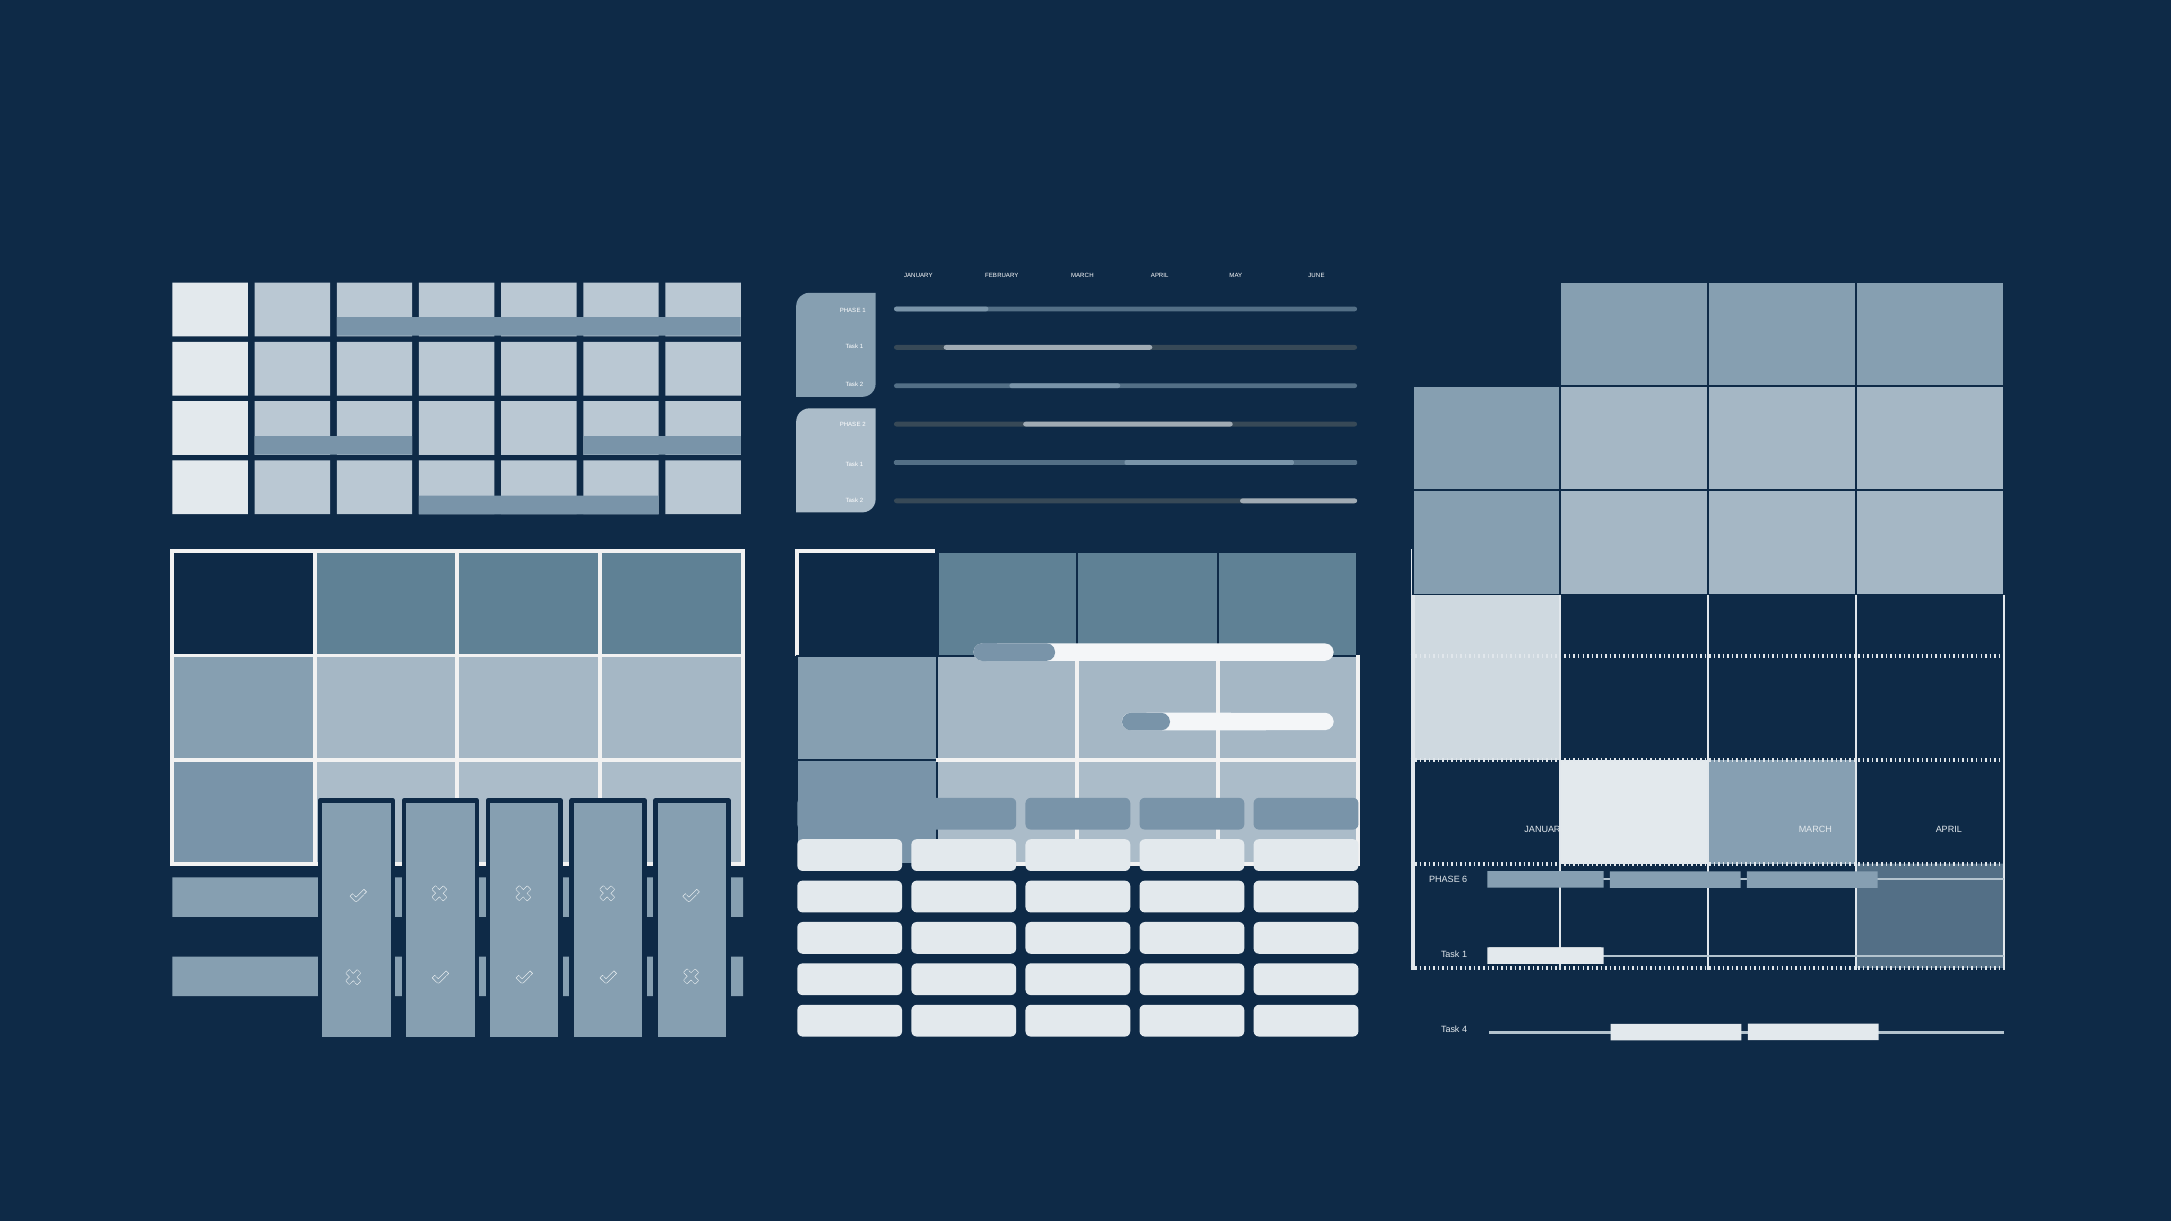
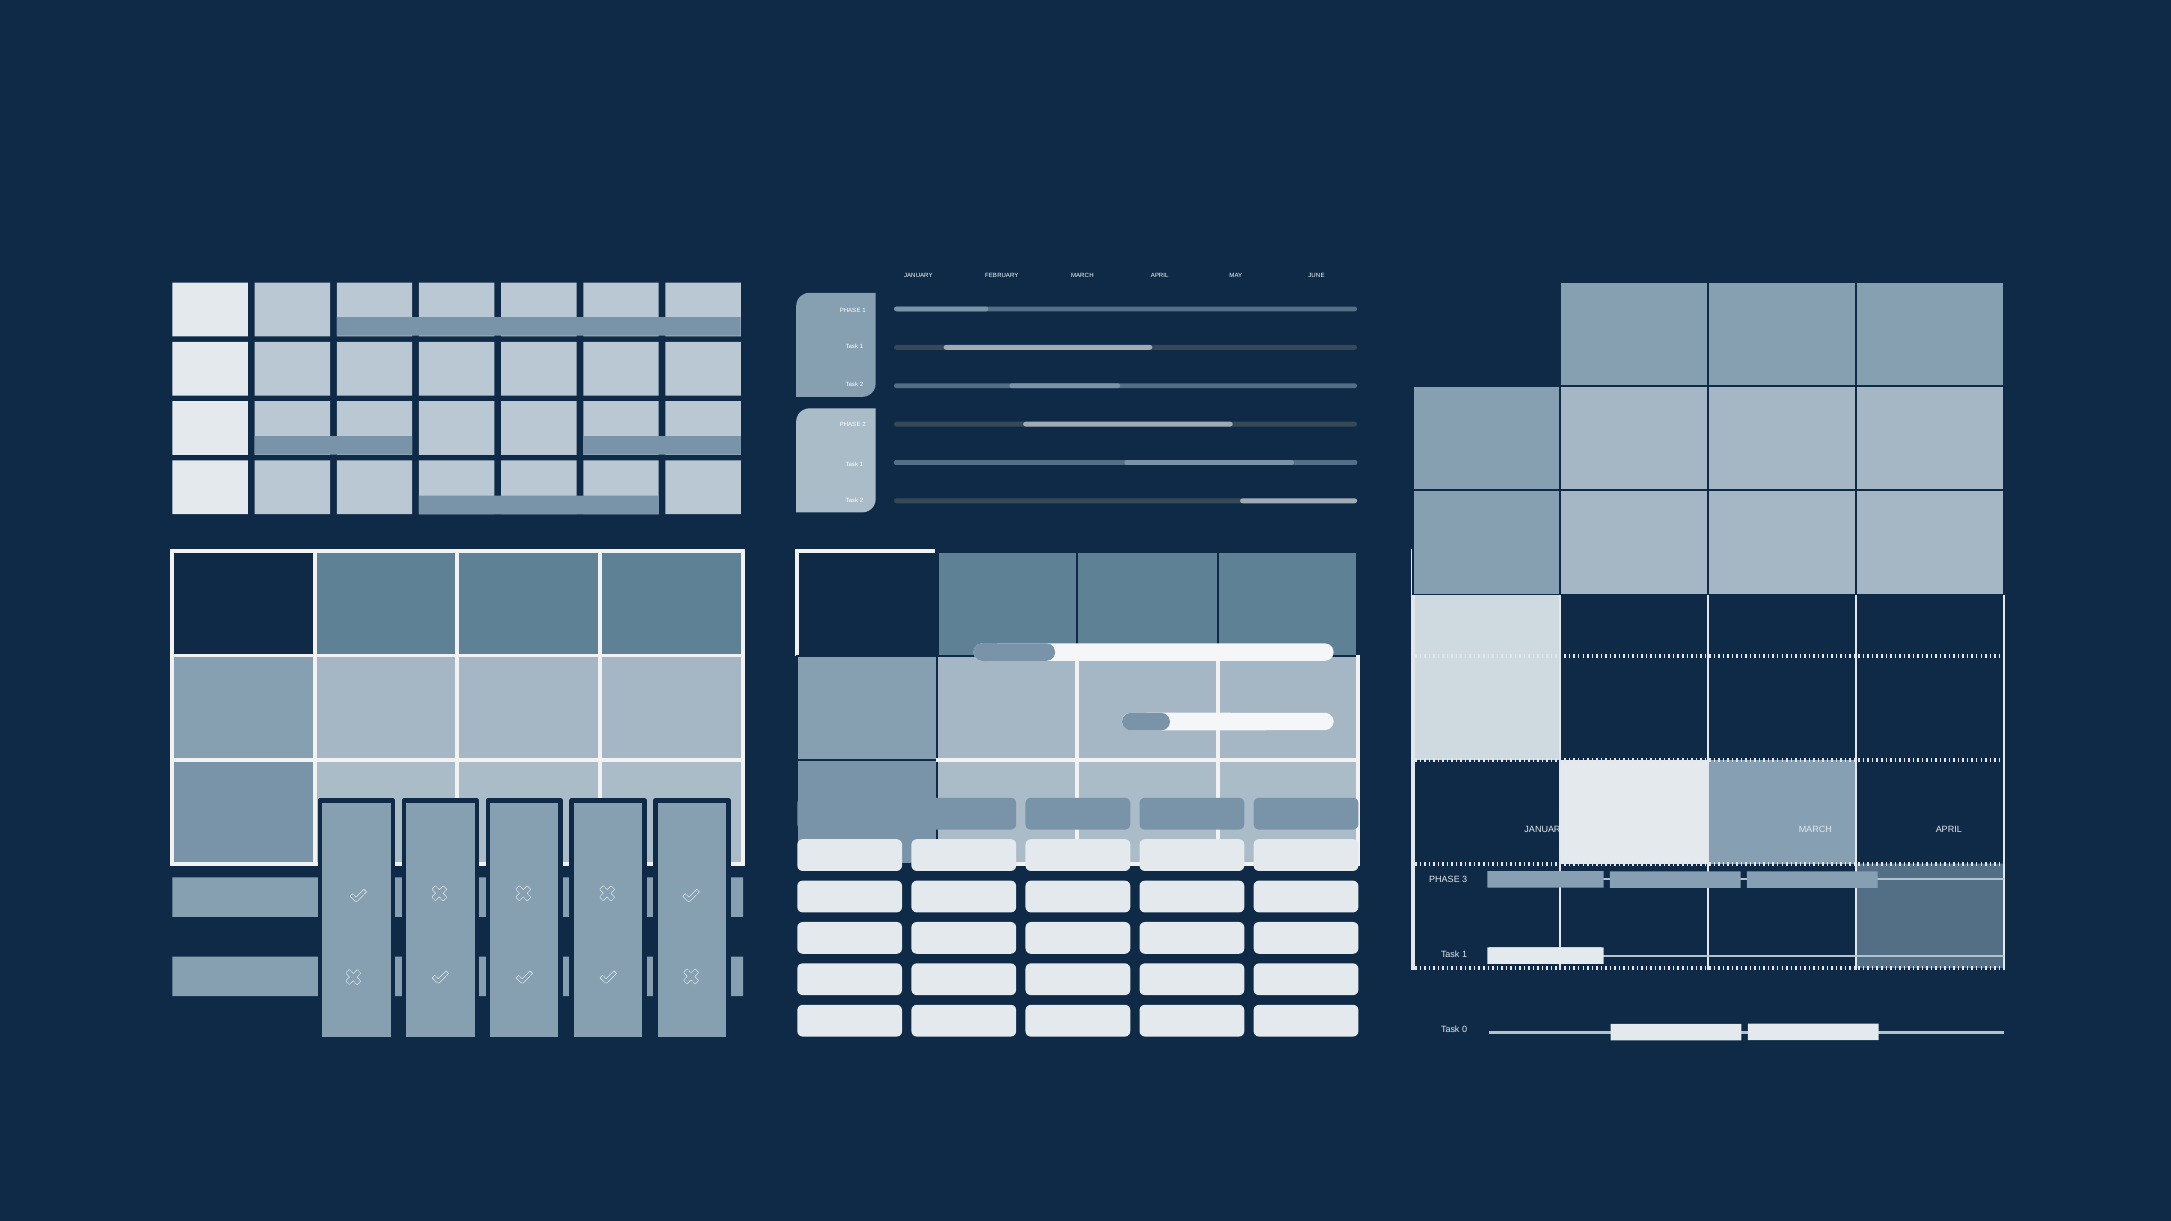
6: 6 -> 3
4: 4 -> 0
